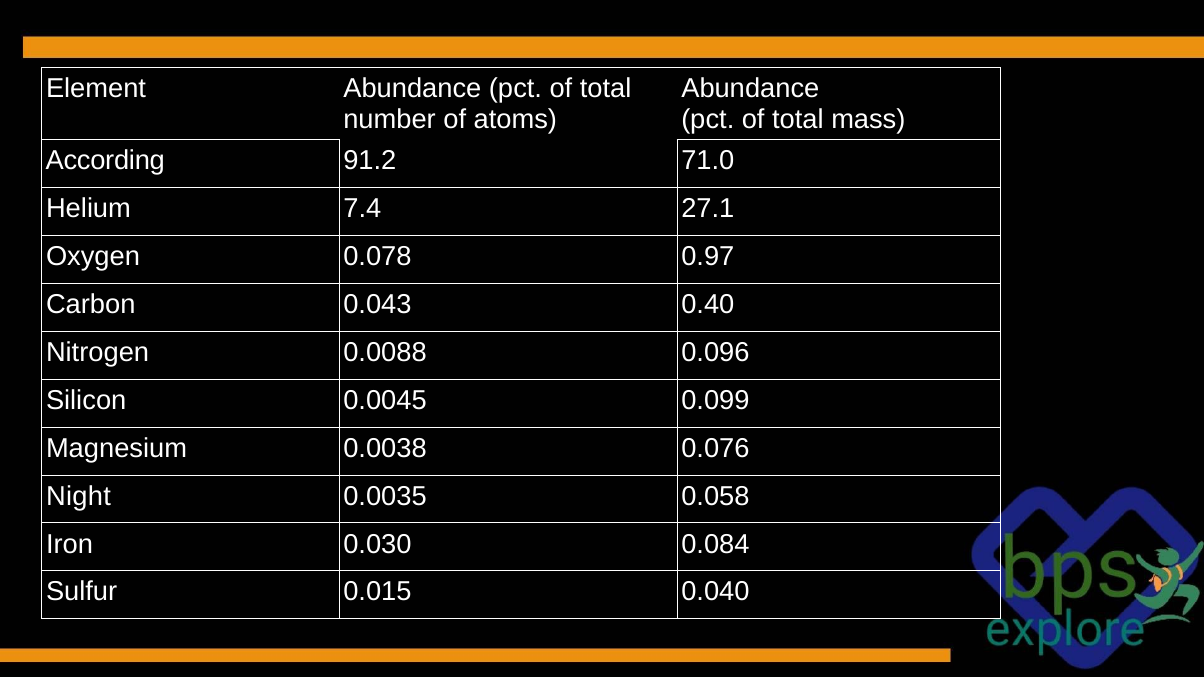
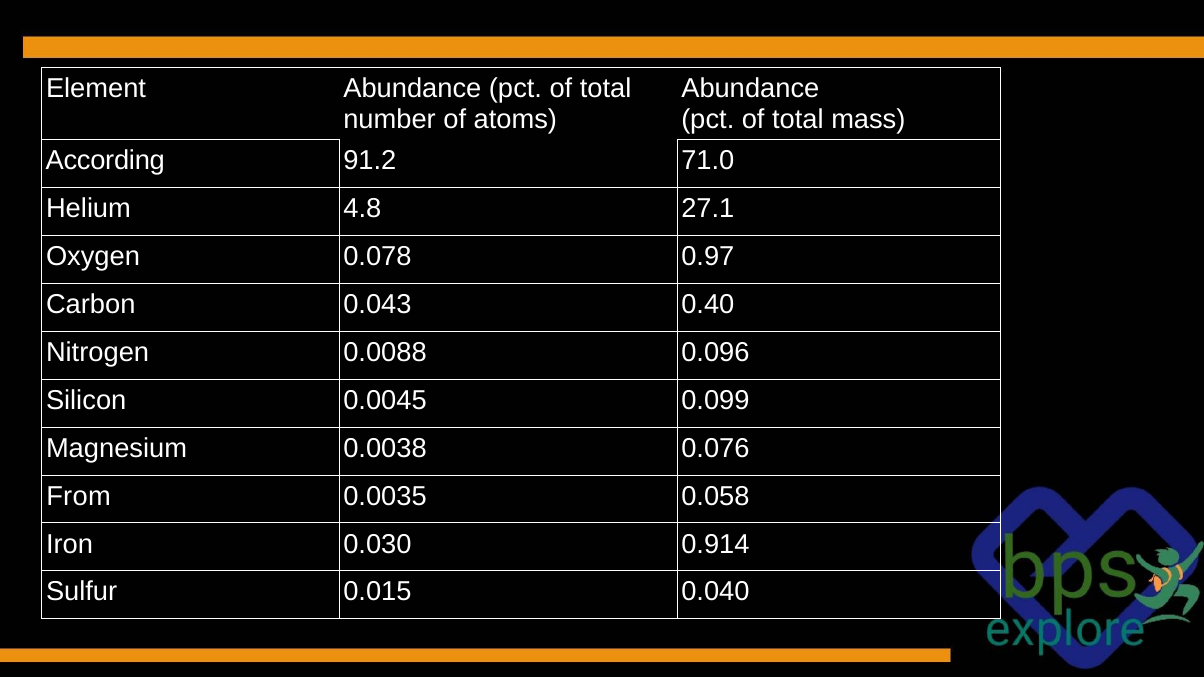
7.4: 7.4 -> 4.8
Night: Night -> From
0.084: 0.084 -> 0.914
